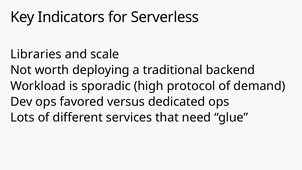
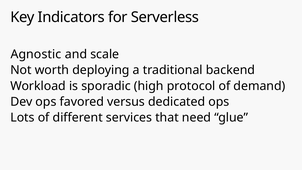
Libraries: Libraries -> Agnostic
